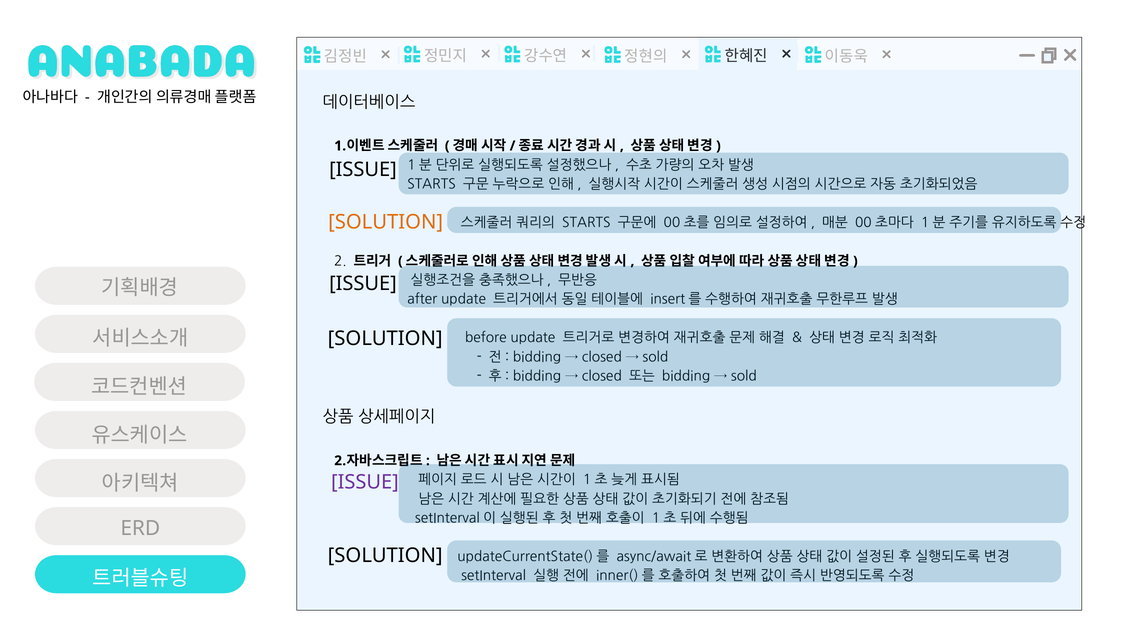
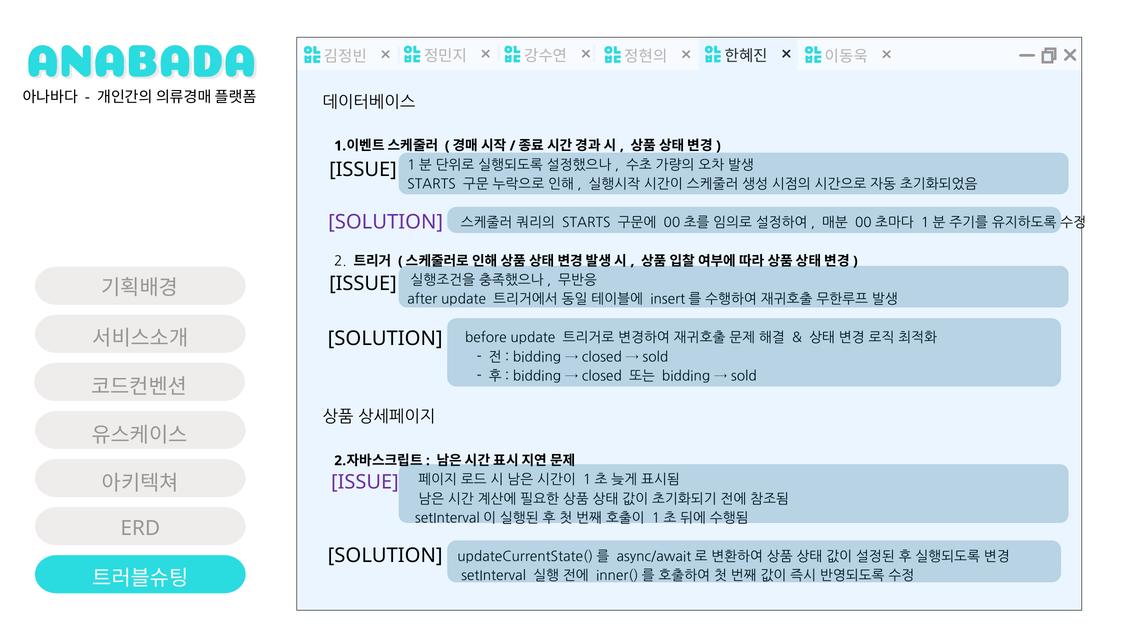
SOLUTION at (386, 222) colour: orange -> purple
